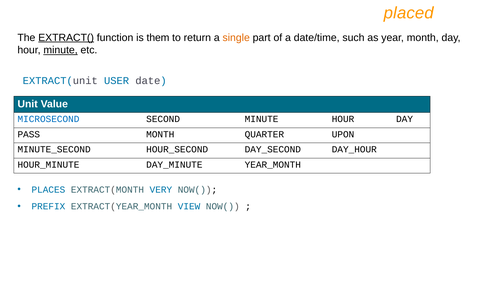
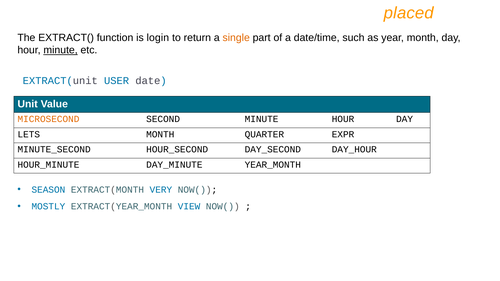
EXTRACT( underline: present -> none
them: them -> login
MICROSECOND colour: blue -> orange
PASS: PASS -> LETS
UPON: UPON -> EXPR
PLACES: PLACES -> SEASON
PREFIX: PREFIX -> MOSTLY
